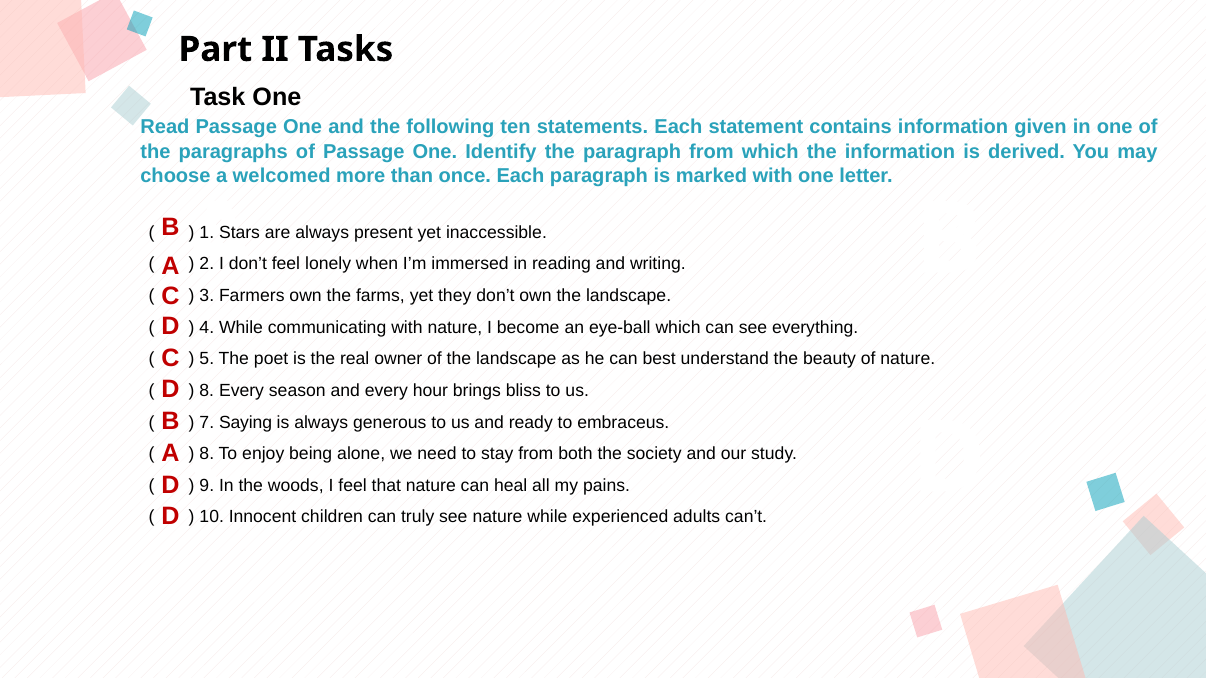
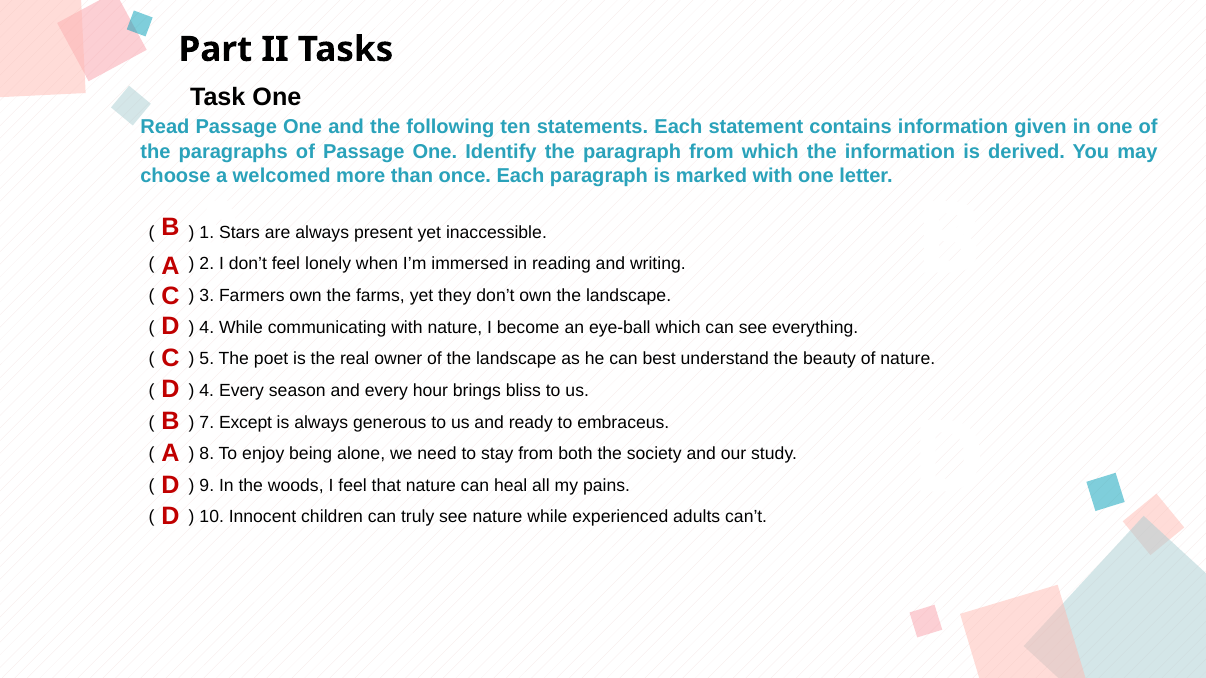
8 at (207, 391): 8 -> 4
Saying: Saying -> Except
